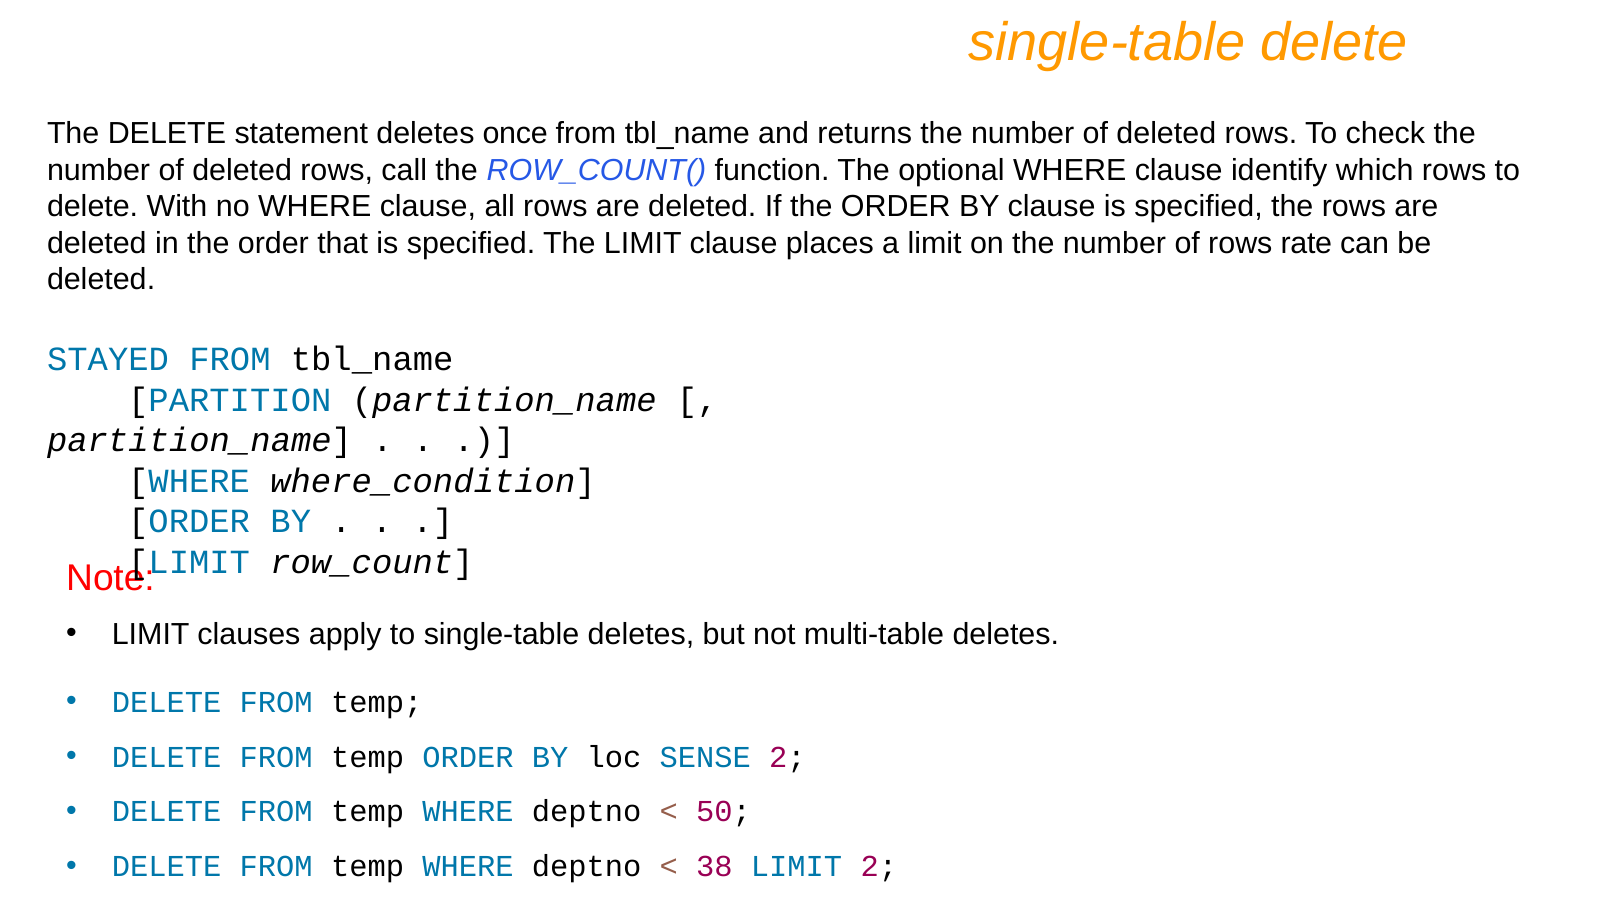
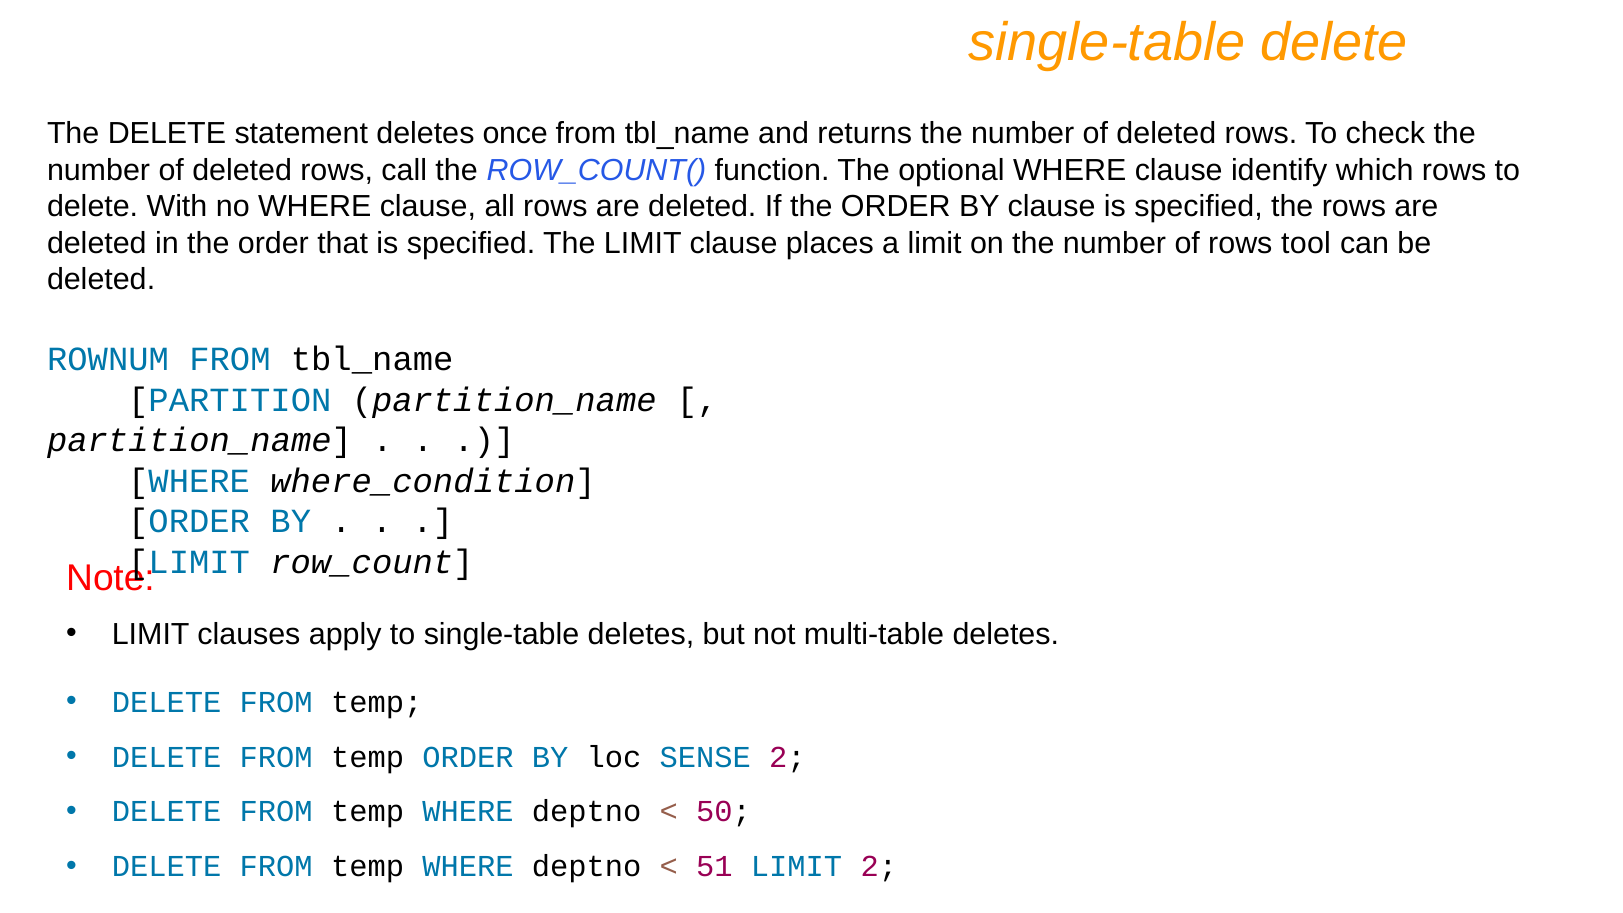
rate: rate -> tool
STAYED: STAYED -> ROWNUM
38: 38 -> 51
